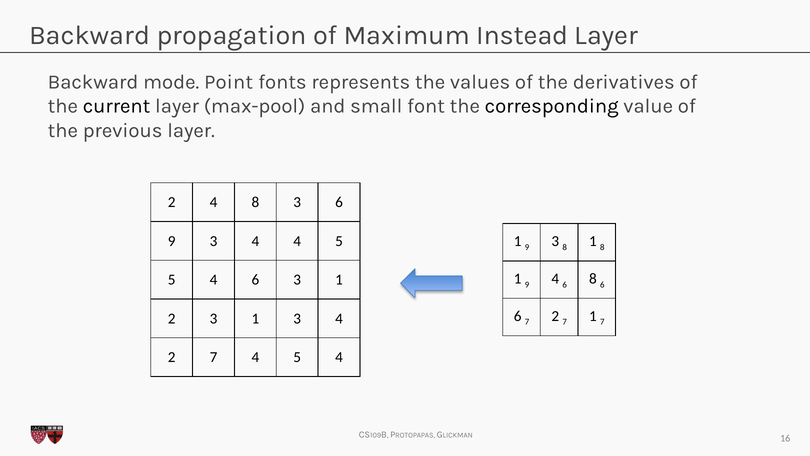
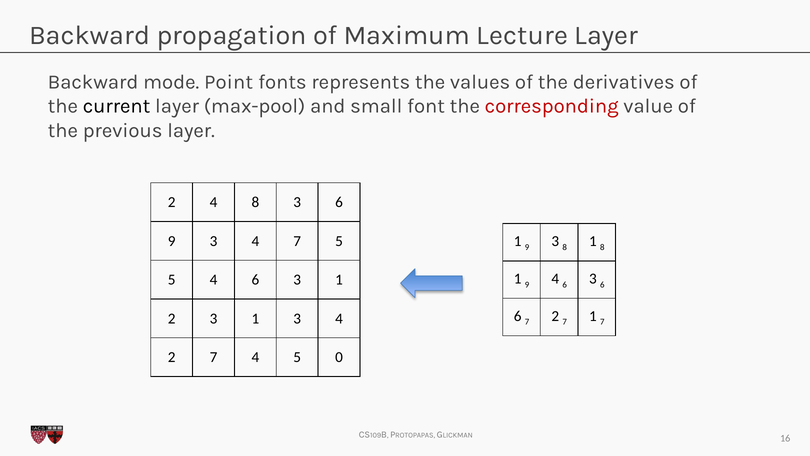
Instead: Instead -> Lecture
corresponding colour: black -> red
4 4: 4 -> 7
9 4 6 8: 8 -> 3
4 5 4: 4 -> 0
